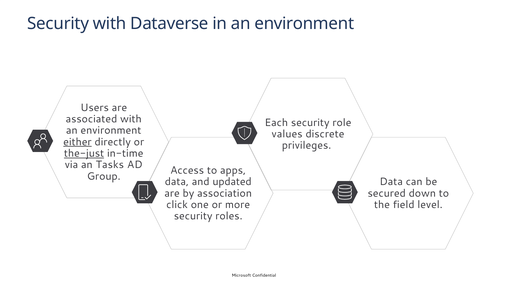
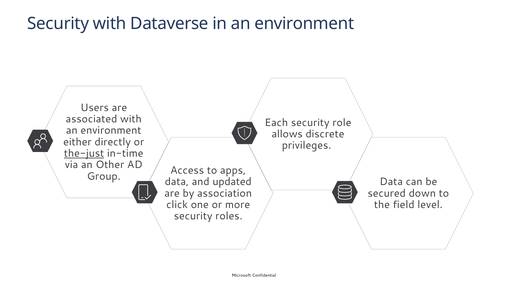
values: values -> allows
either underline: present -> none
Tasks: Tasks -> Other
